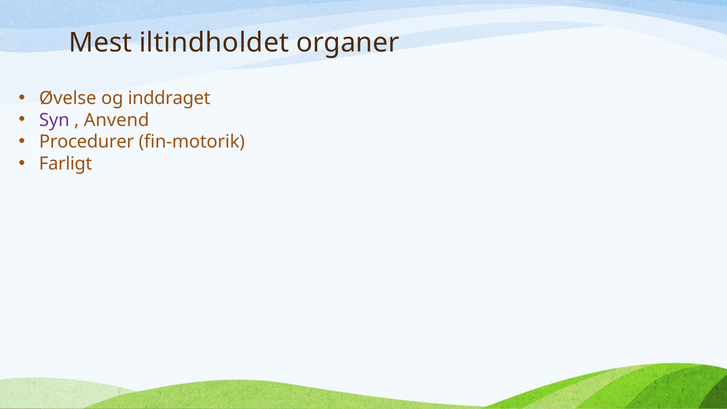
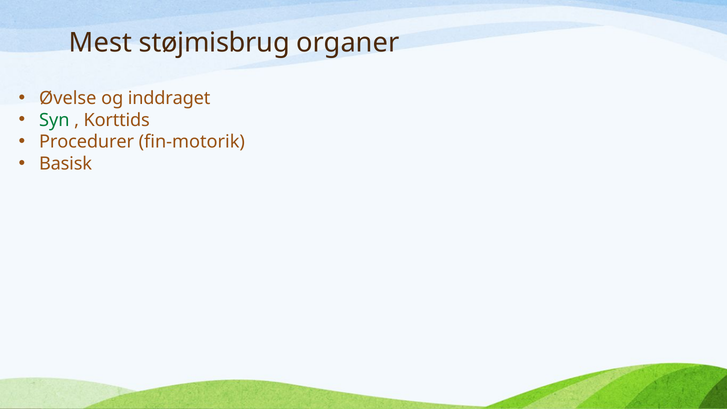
iltindholdet: iltindholdet -> støjmisbrug
Syn colour: purple -> green
Anvend: Anvend -> Korttids
Farligt: Farligt -> Basisk
